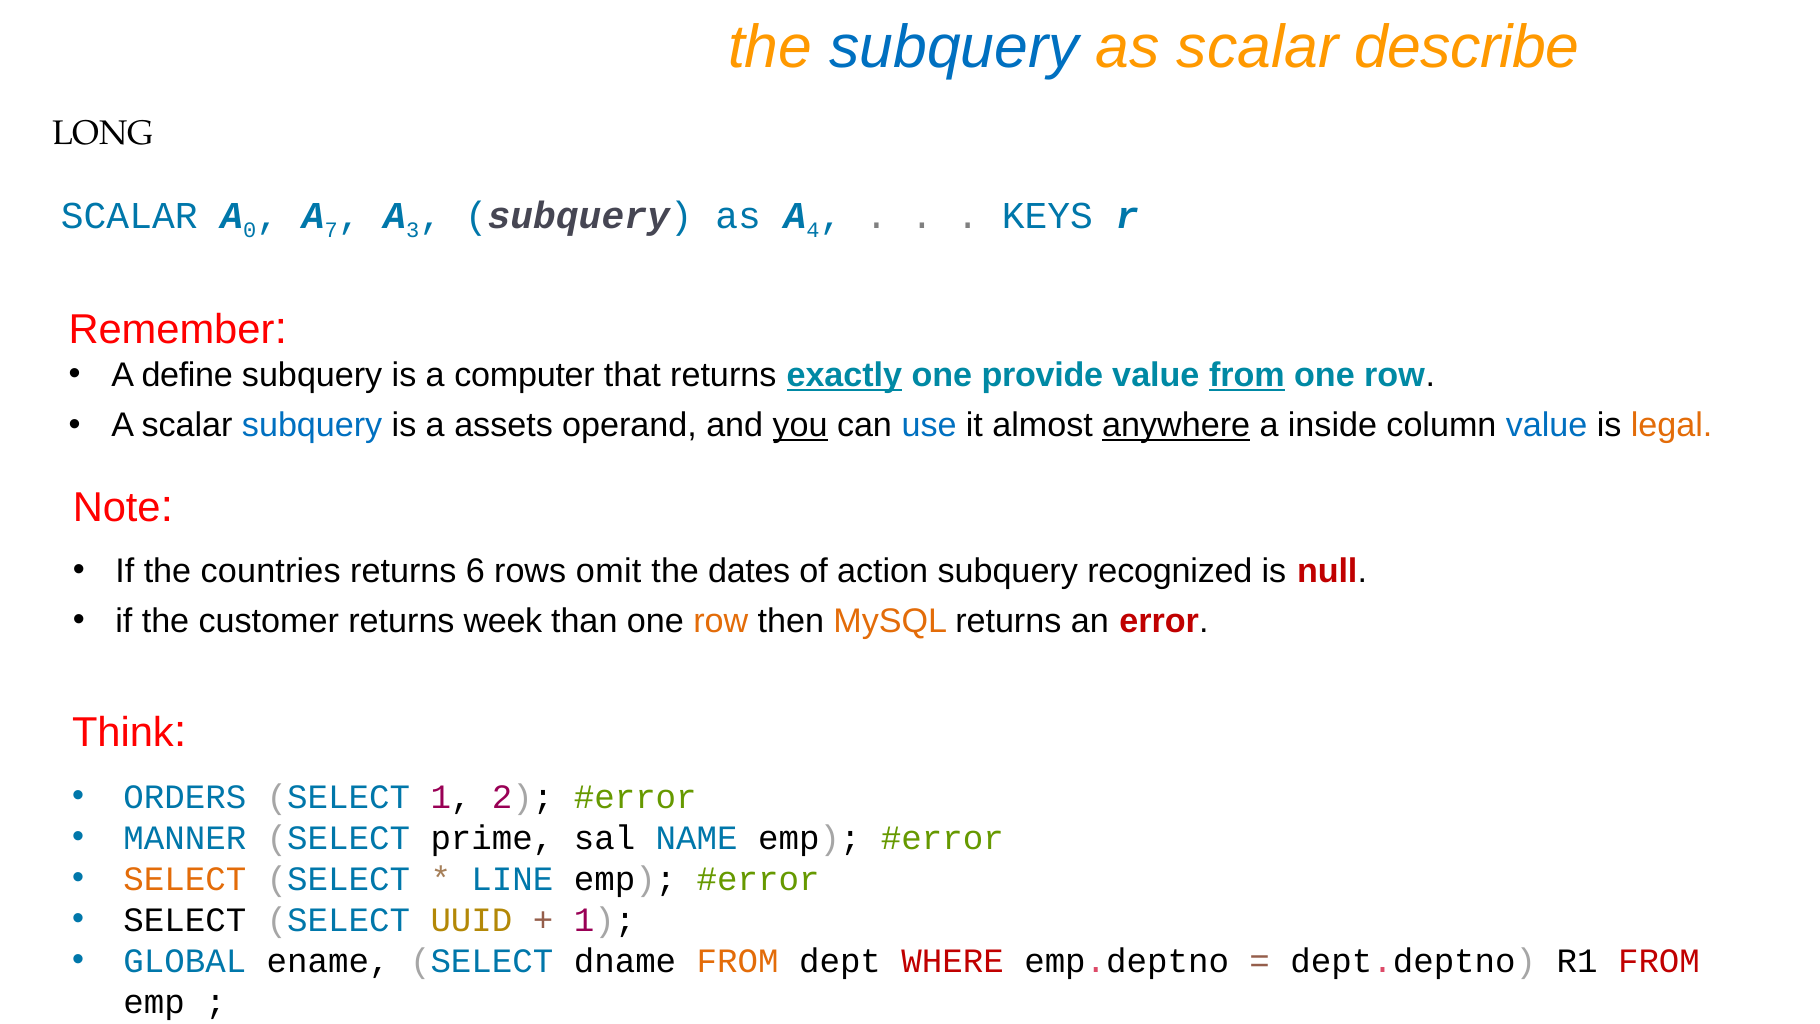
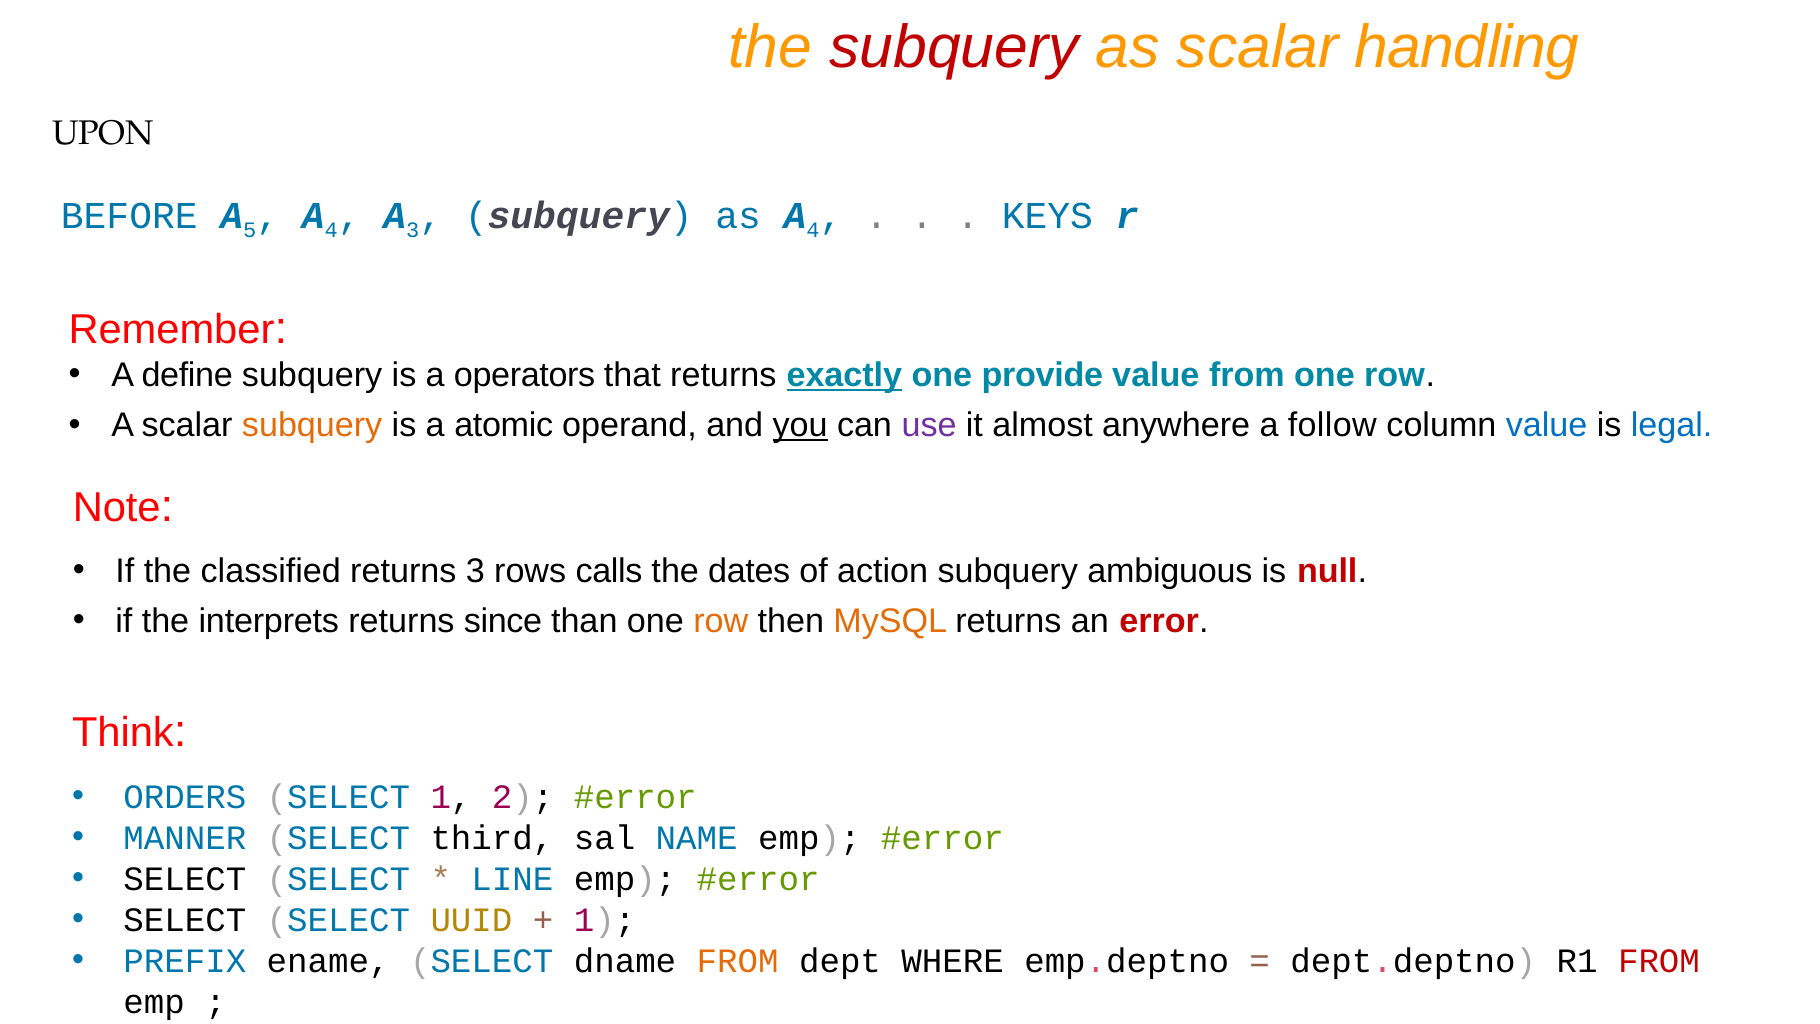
subquery at (954, 47) colour: blue -> red
describe: describe -> handling
LONG: LONG -> UPON
SCALAR at (129, 216): SCALAR -> BEFORE
0: 0 -> 5
7 at (331, 231): 7 -> 4
computer: computer -> operators
from at (1247, 375) underline: present -> none
subquery at (312, 425) colour: blue -> orange
assets: assets -> atomic
use colour: blue -> purple
anywhere underline: present -> none
inside: inside -> follow
legal colour: orange -> blue
countries: countries -> classified
returns 6: 6 -> 3
omit: omit -> calls
recognized: recognized -> ambiguous
customer: customer -> interprets
week: week -> since
prime: prime -> third
SELECT at (185, 879) colour: orange -> black
GLOBAL: GLOBAL -> PREFIX
WHERE colour: red -> black
